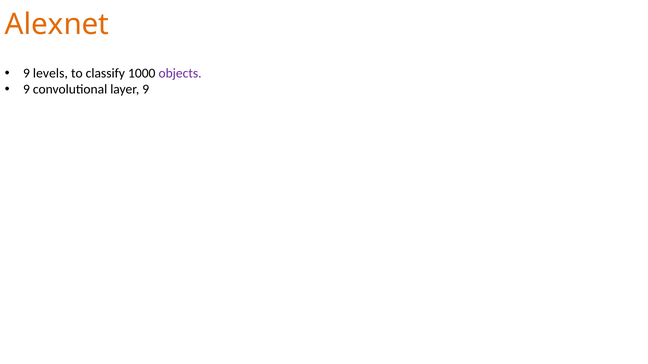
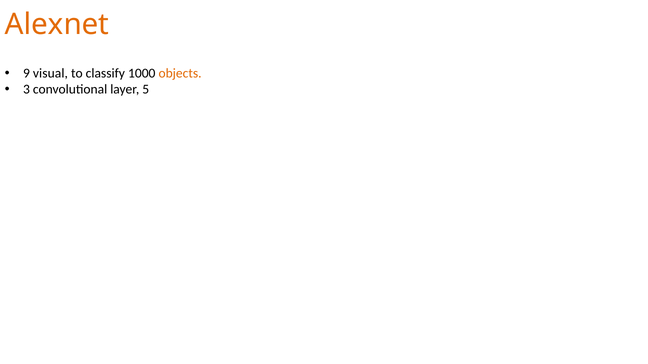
levels: levels -> visual
objects colour: purple -> orange
9 at (27, 90): 9 -> 3
layer 9: 9 -> 5
